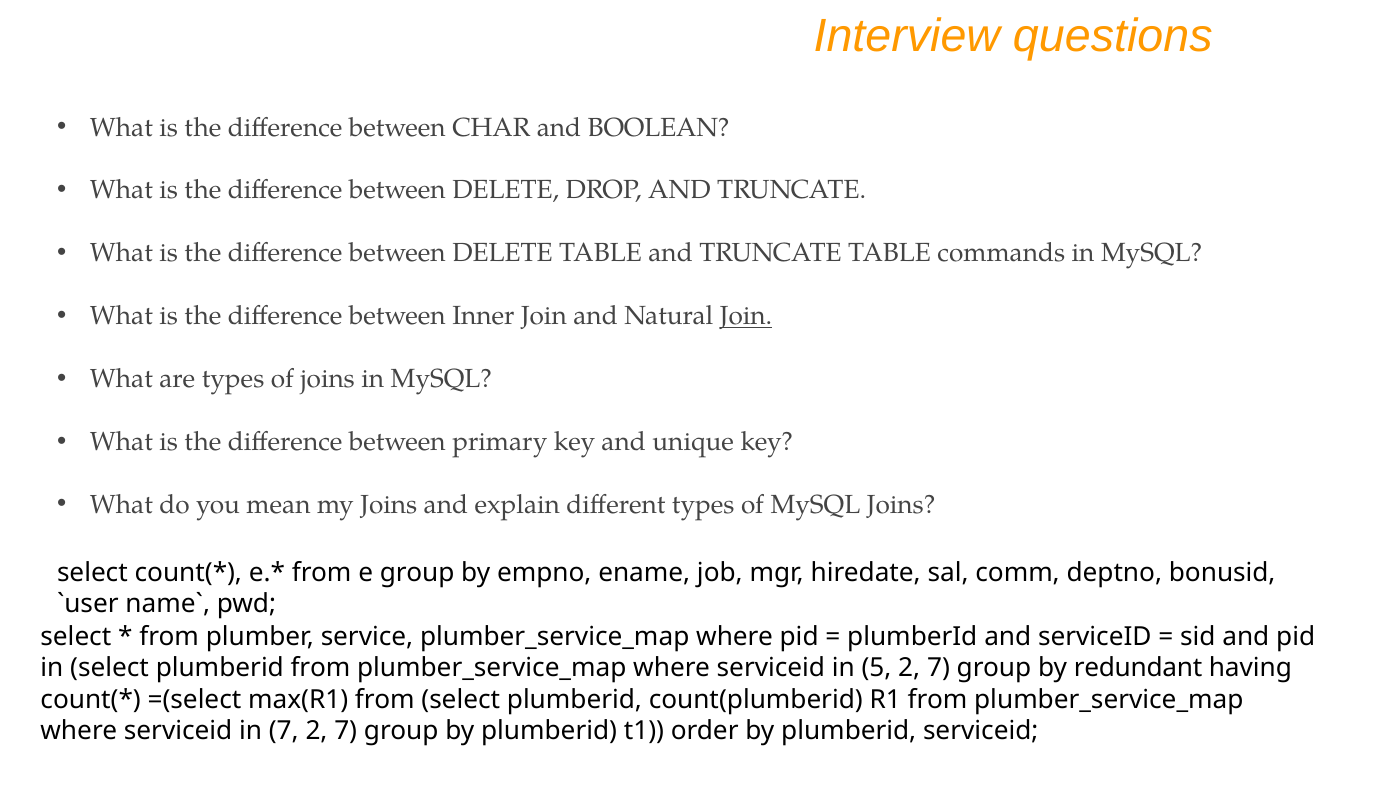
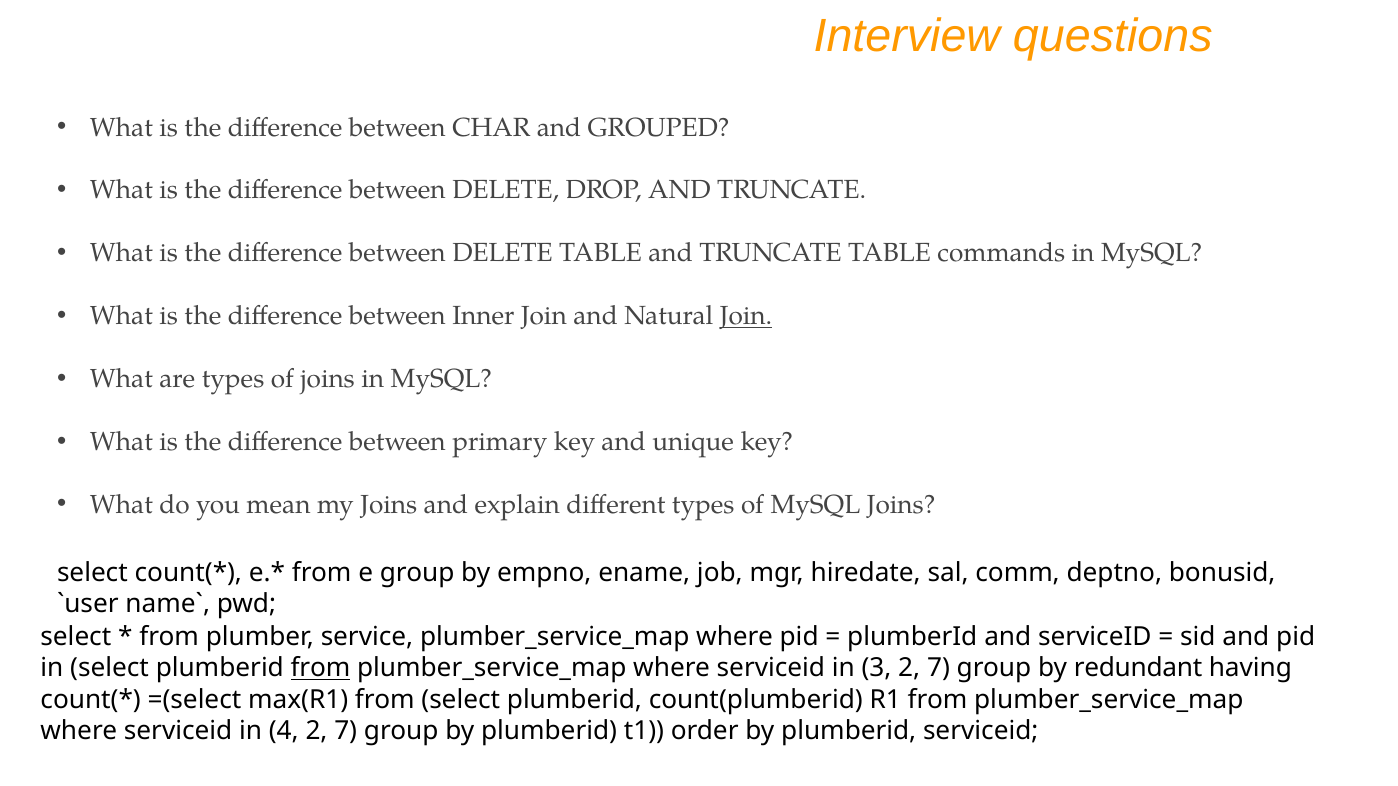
BOOLEAN: BOOLEAN -> GROUPED
from at (321, 668) underline: none -> present
5: 5 -> 3
in 7: 7 -> 4
